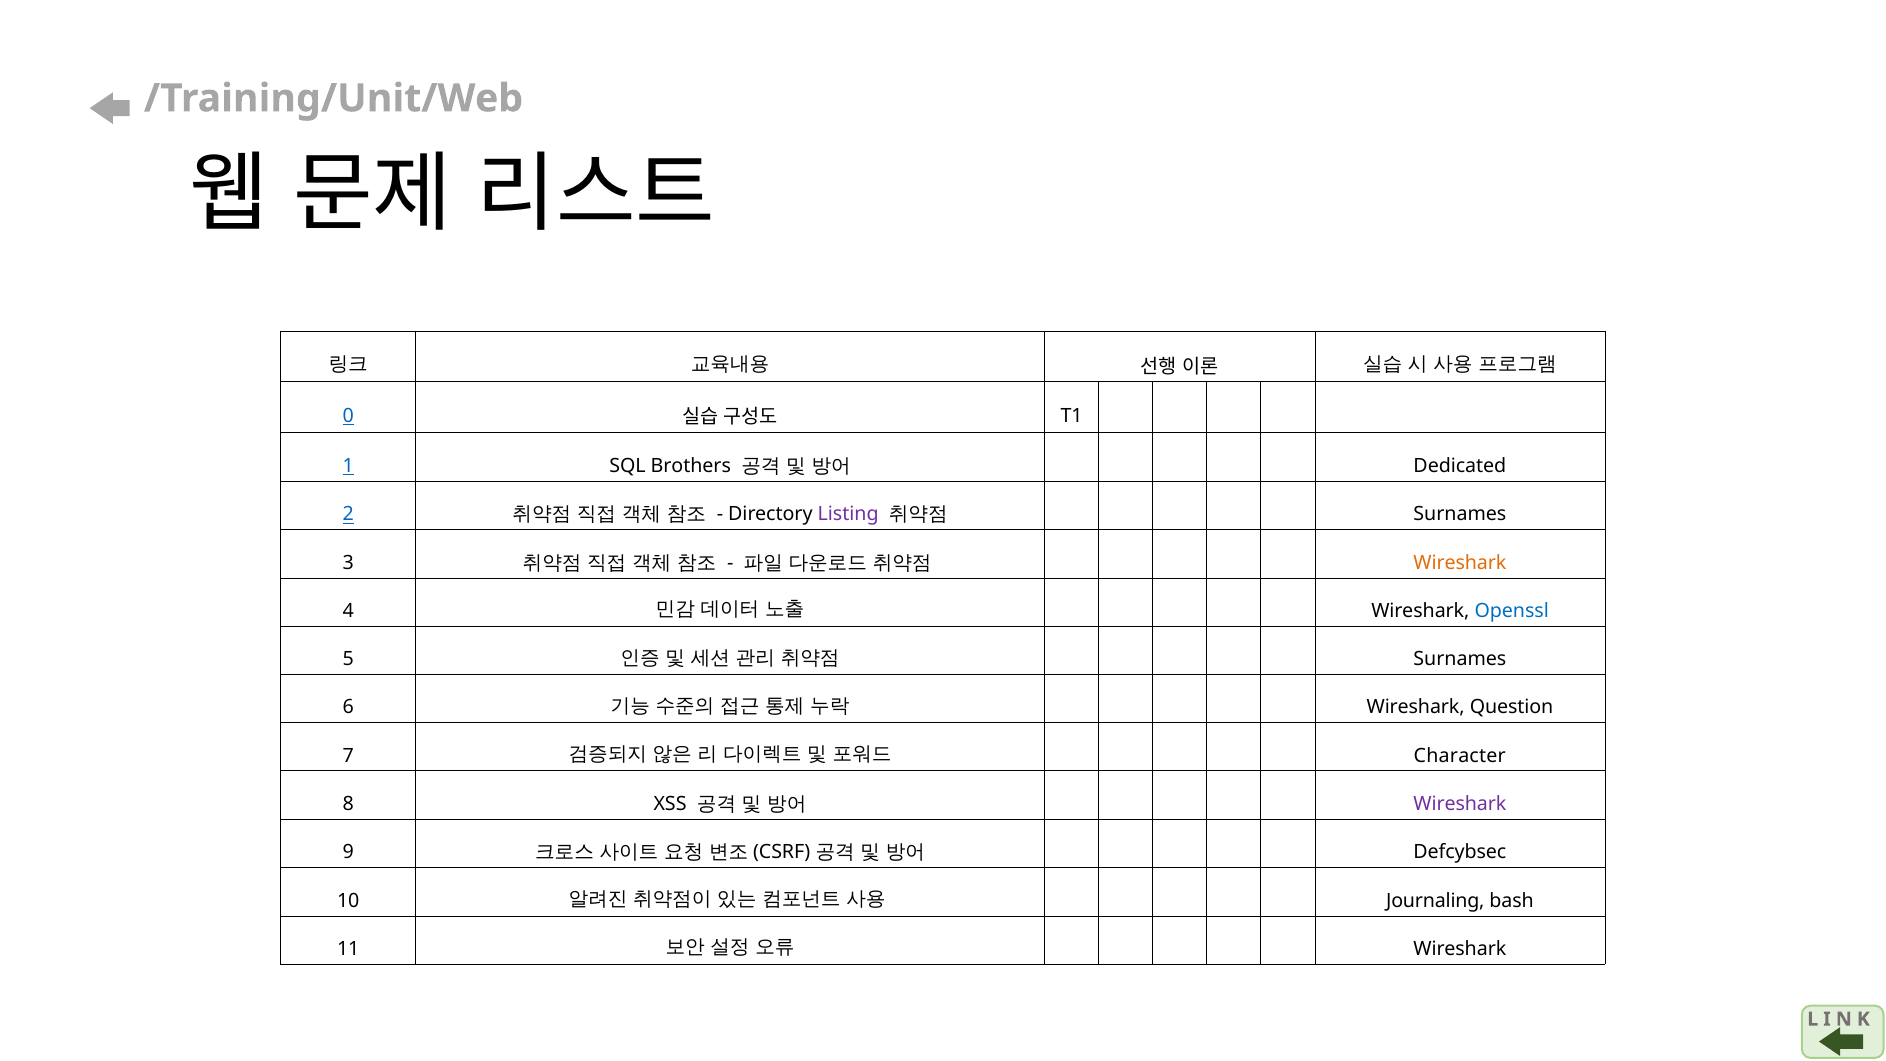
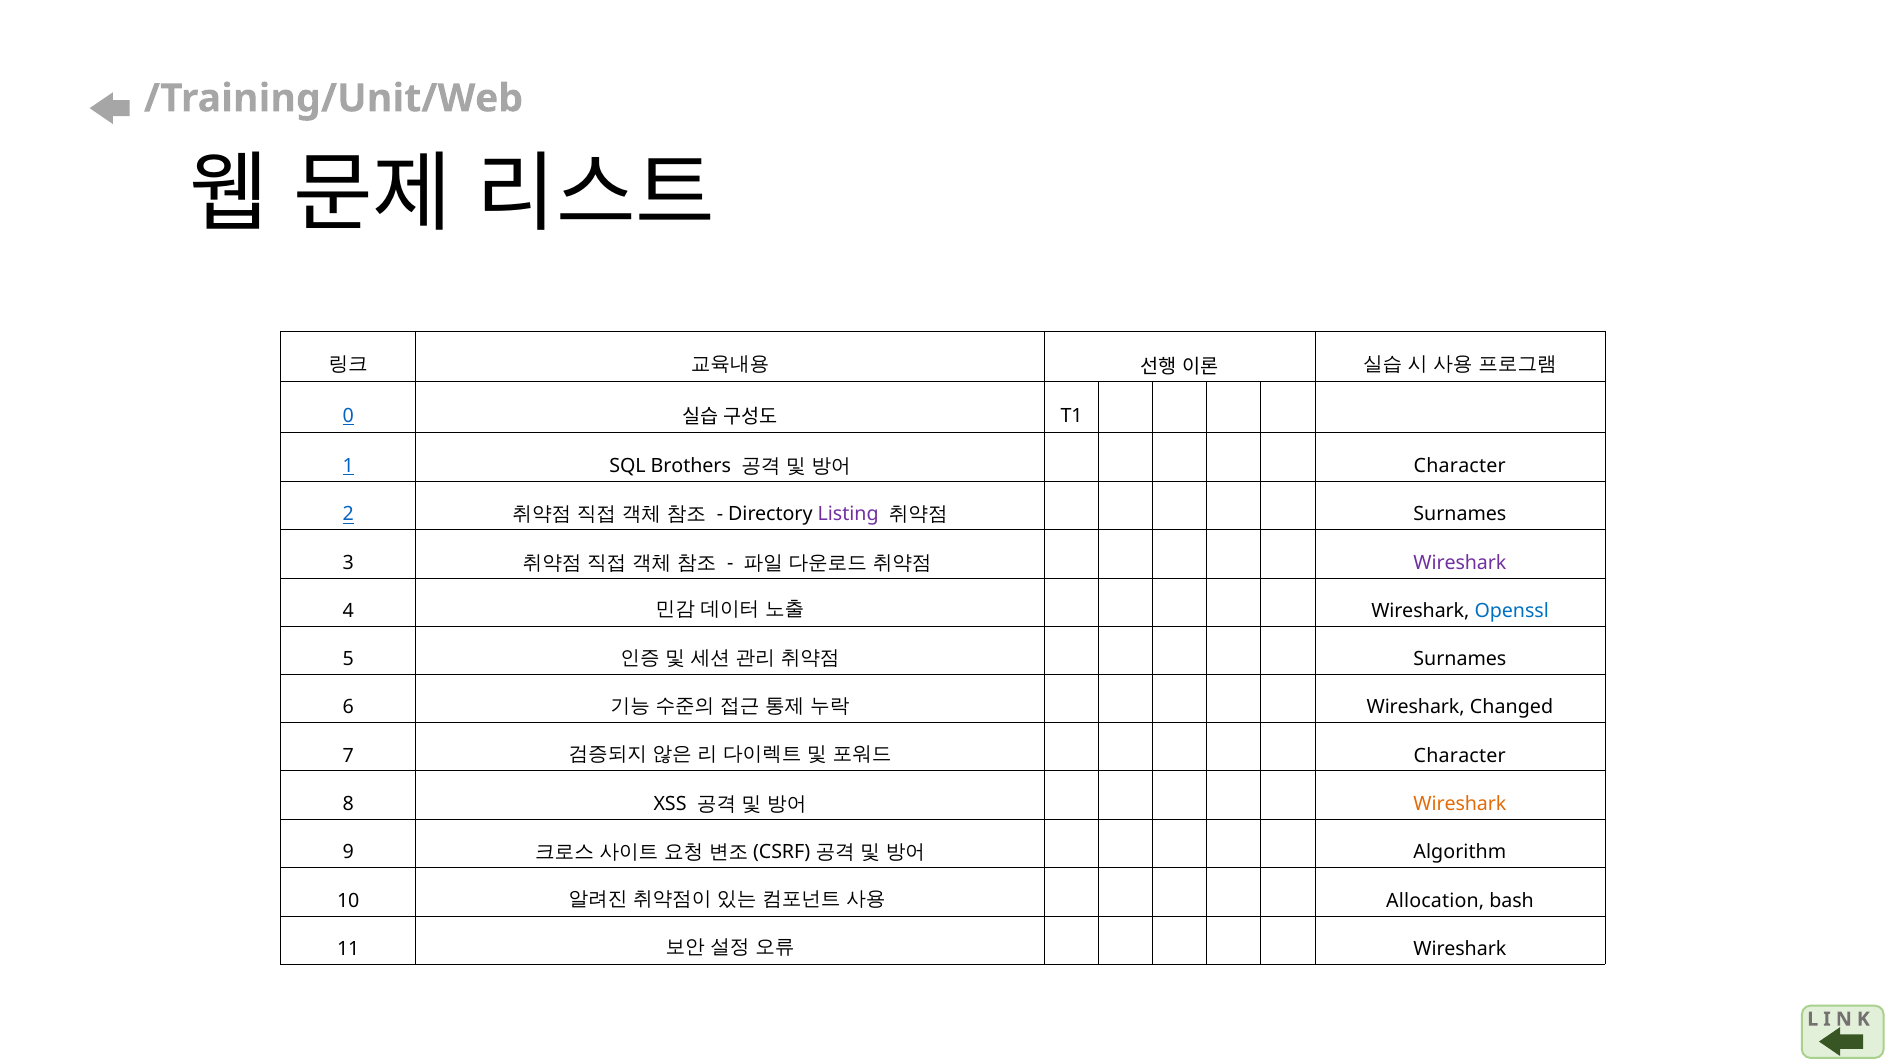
Dedicated at (1460, 466): Dedicated -> Character
Wireshark at (1460, 563) colour: orange -> purple
Question: Question -> Changed
Wireshark at (1460, 804) colour: purple -> orange
Defcybsec: Defcybsec -> Algorithm
Journaling: Journaling -> Allocation
